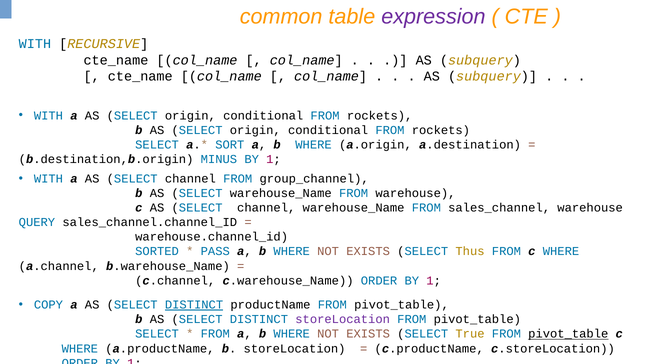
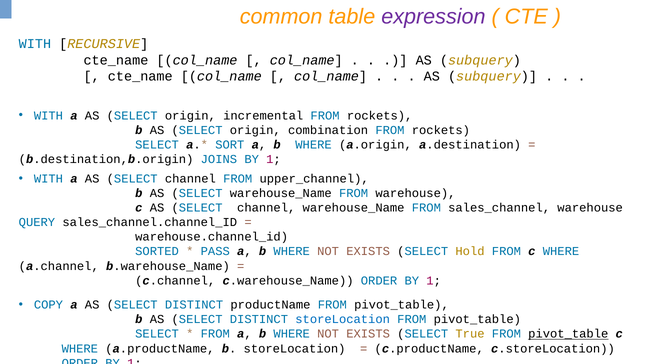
conditional at (263, 116): conditional -> incremental
conditional at (328, 130): conditional -> combination
MINUS: MINUS -> JOINS
group_channel: group_channel -> upper_channel
Thus: Thus -> Hold
DISTINCT at (194, 305) underline: present -> none
storeLocation at (343, 319) colour: purple -> blue
